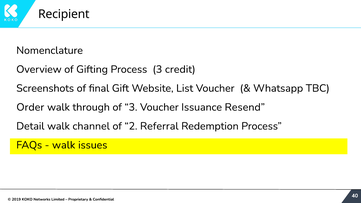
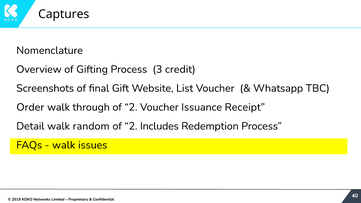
Recipient: Recipient -> Captures
through of 3: 3 -> 2
Resend: Resend -> Receipt
channel: channel -> random
Referral: Referral -> Includes
